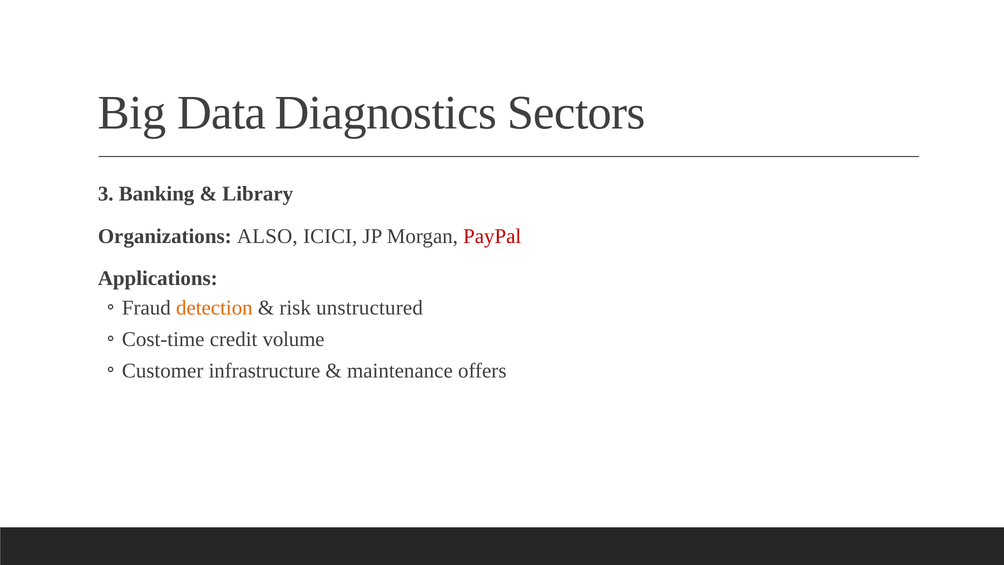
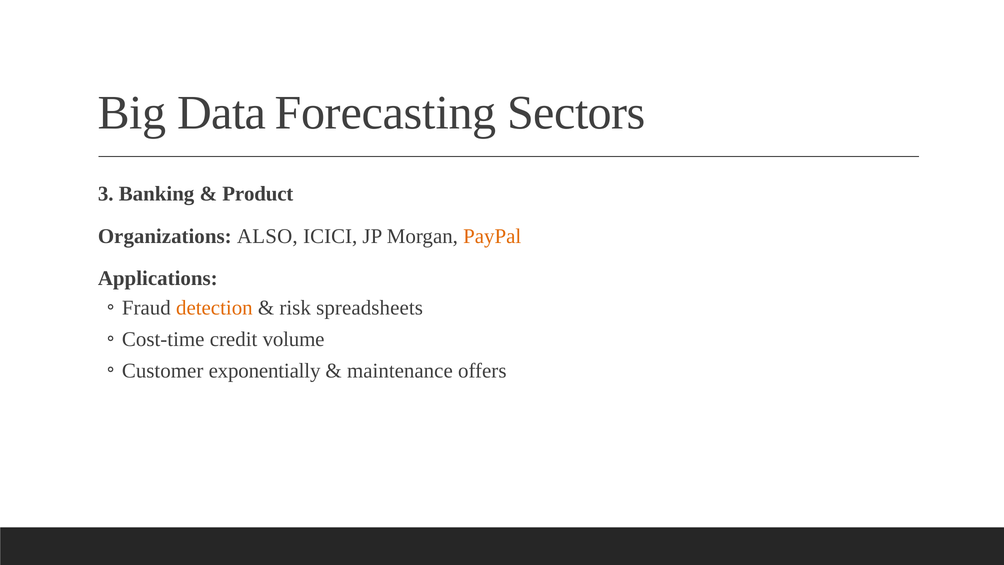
Diagnostics: Diagnostics -> Forecasting
Library: Library -> Product
PayPal colour: red -> orange
unstructured: unstructured -> spreadsheets
infrastructure: infrastructure -> exponentially
